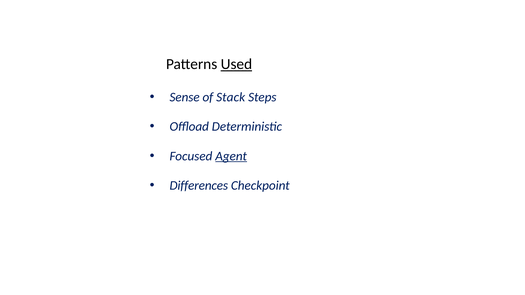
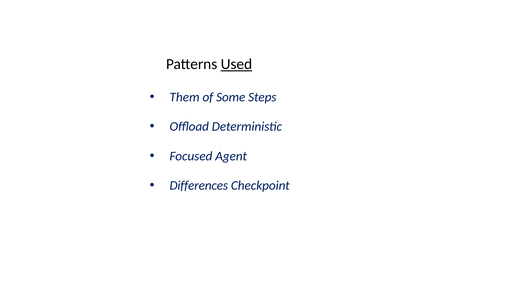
Sense: Sense -> Them
Stack: Stack -> Some
Agent underline: present -> none
